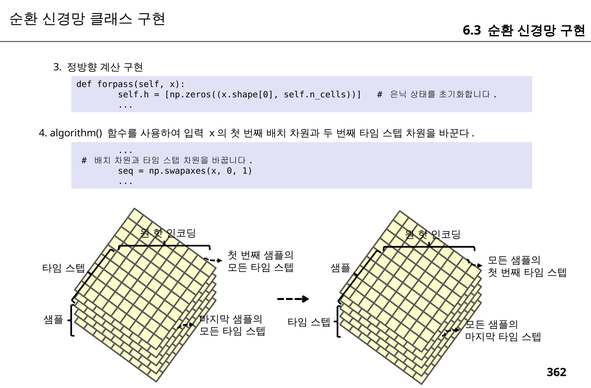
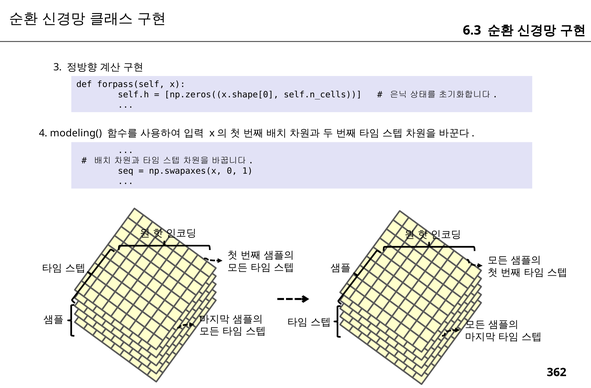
algorithm(: algorithm( -> modeling(
